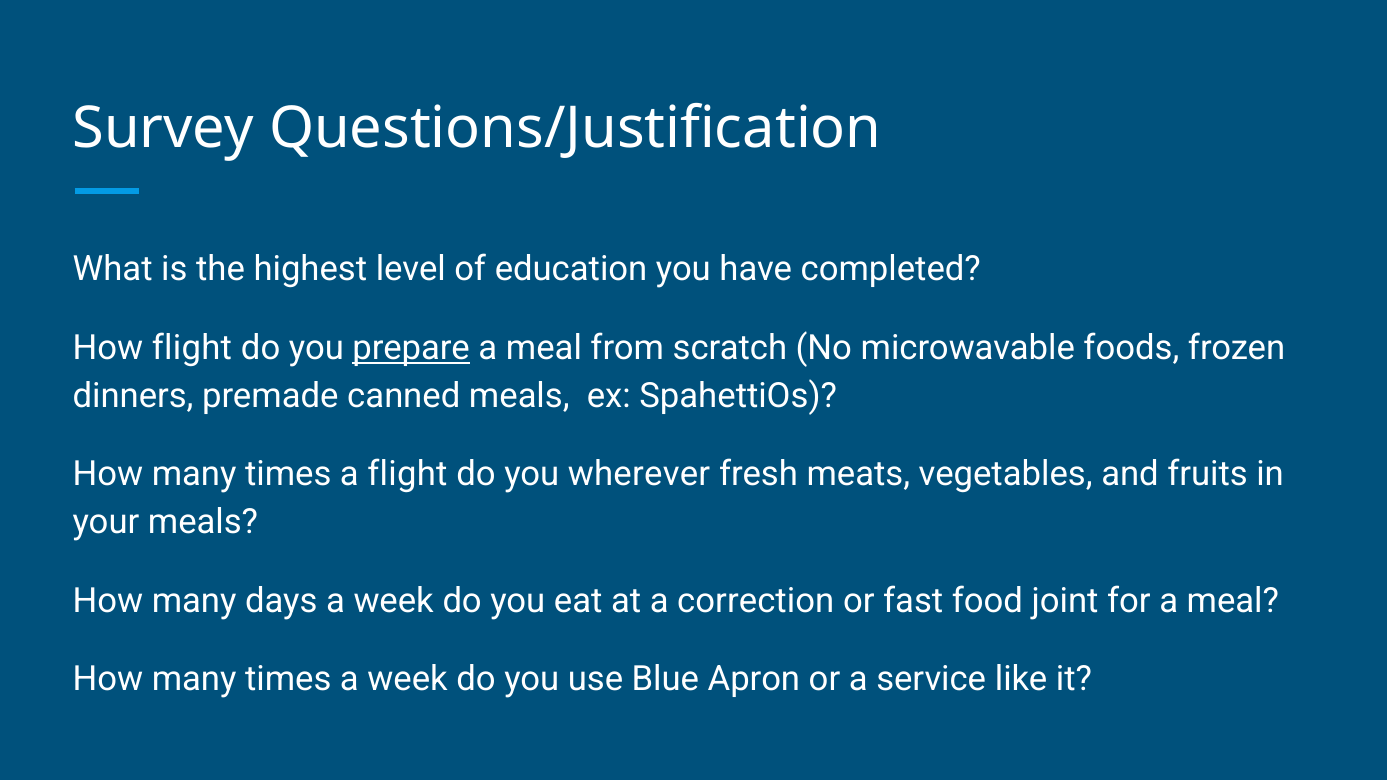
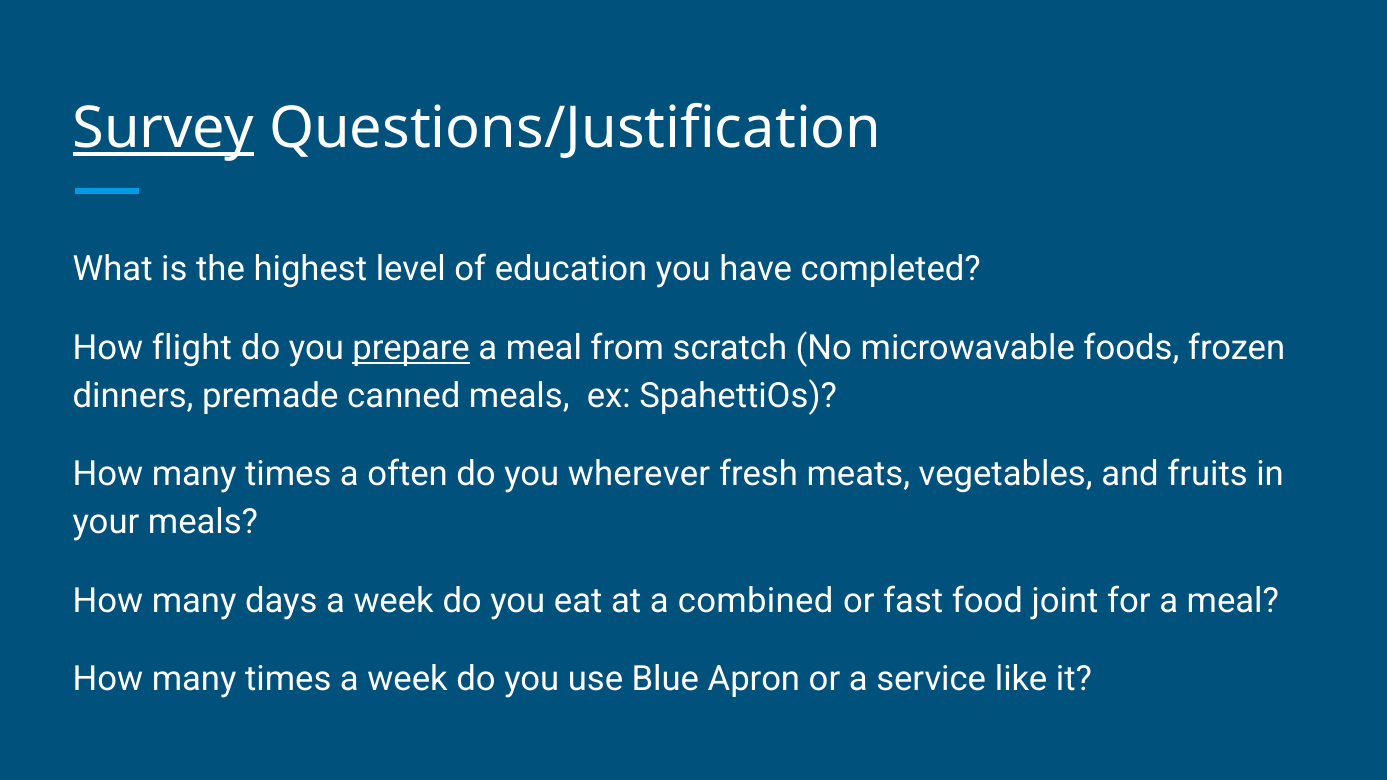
Survey underline: none -> present
a flight: flight -> often
correction: correction -> combined
